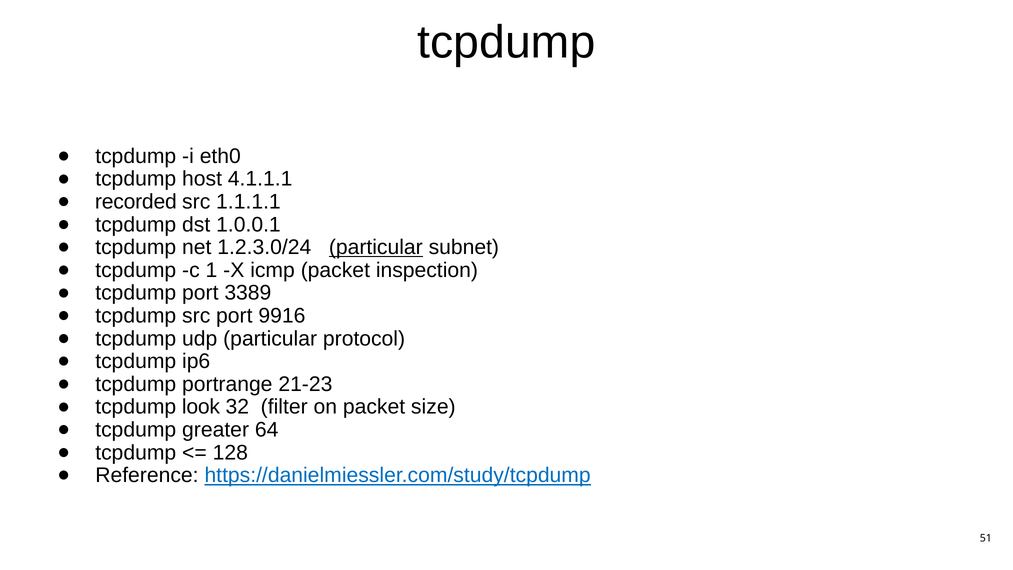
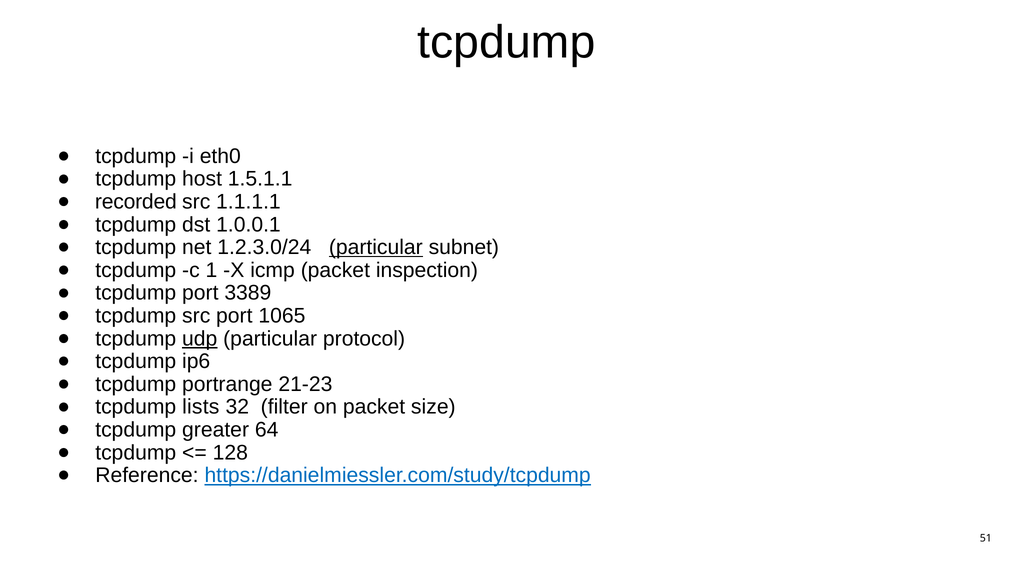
4.1.1.1: 4.1.1.1 -> 1.5.1.1
9916: 9916 -> 1065
udp underline: none -> present
look: look -> lists
